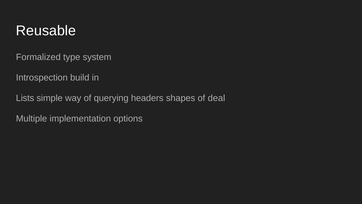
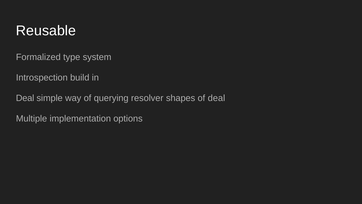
Lists at (25, 98): Lists -> Deal
headers: headers -> resolver
